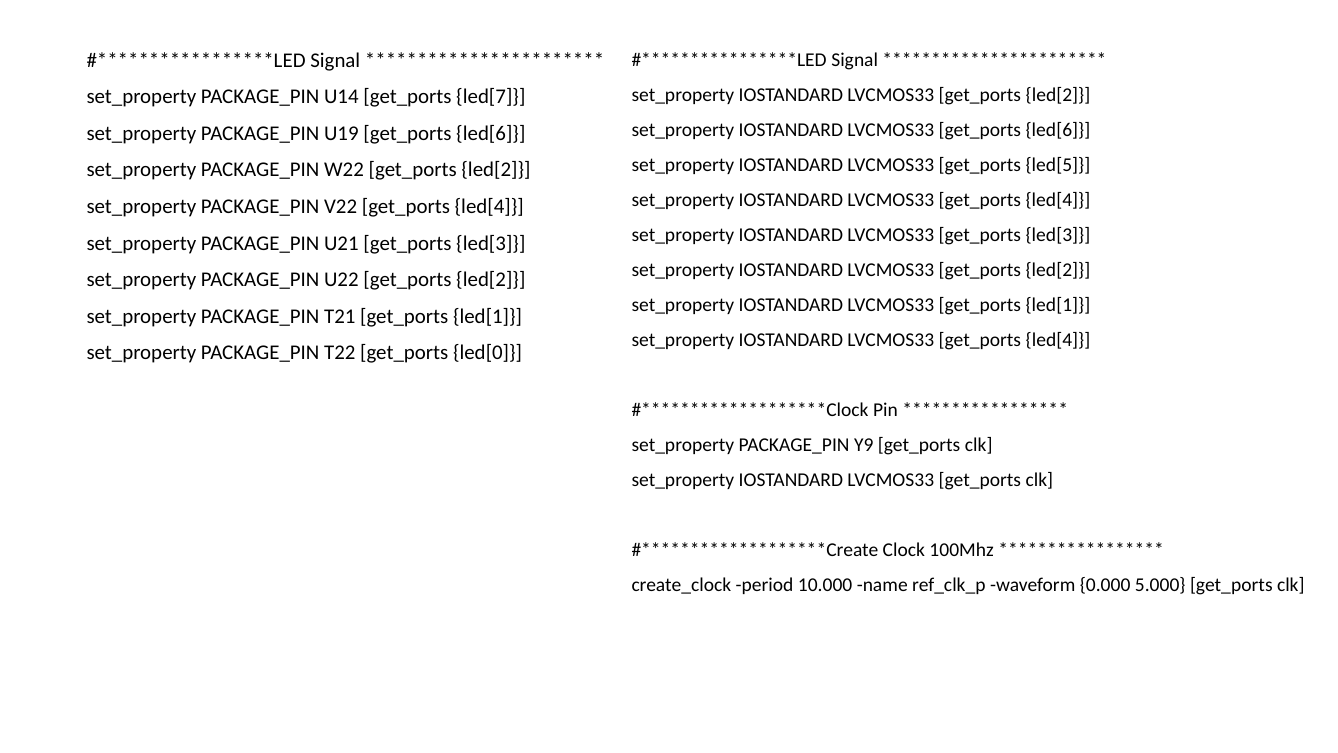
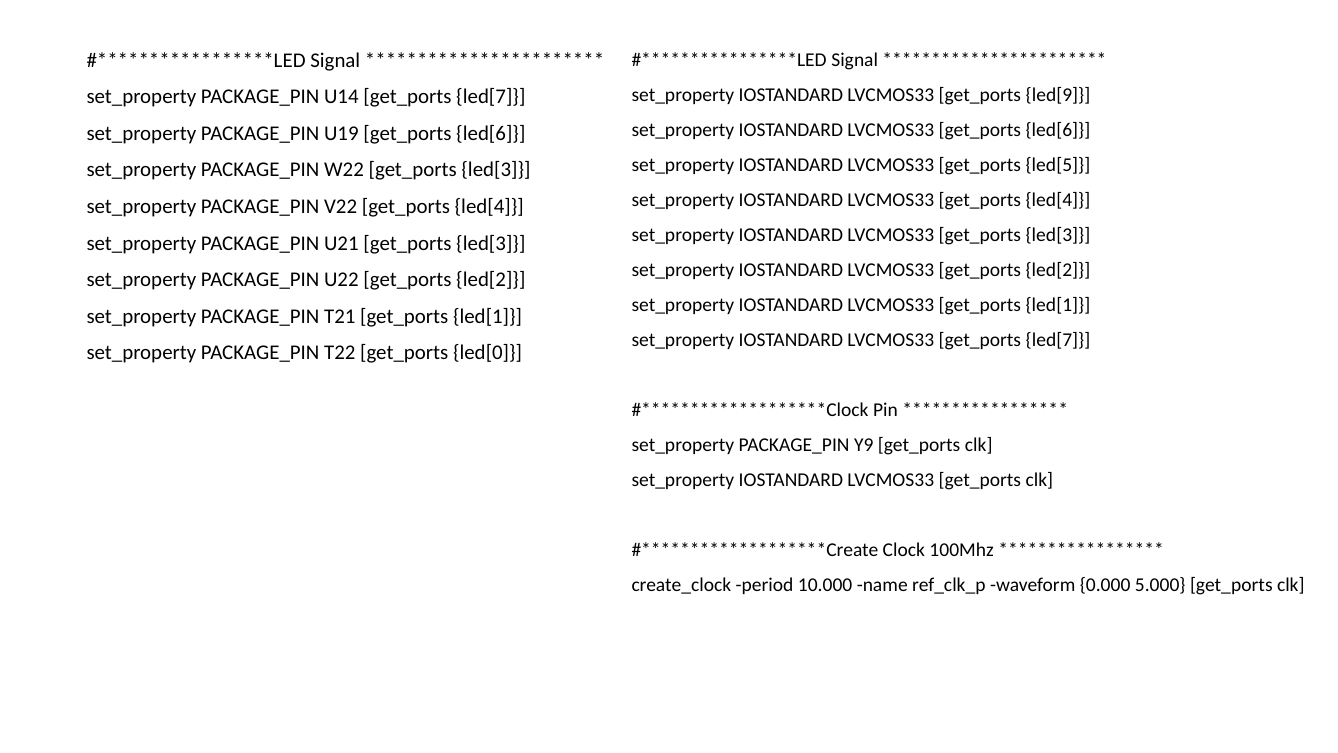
led[2 at (1058, 95): led[2 -> led[9
W22 get_ports led[2: led[2 -> led[3
led[4 at (1058, 340): led[4 -> led[7
